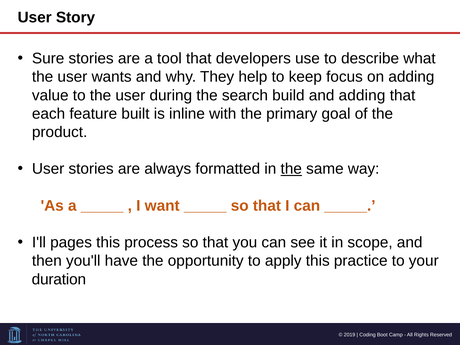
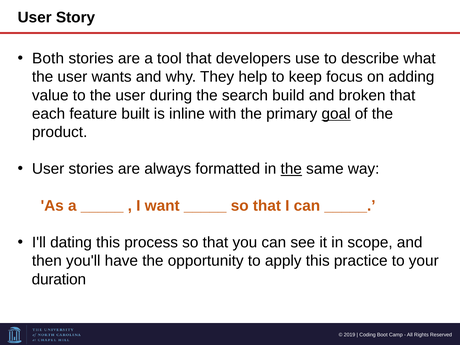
Sure: Sure -> Both
and adding: adding -> broken
goal underline: none -> present
pages: pages -> dating
